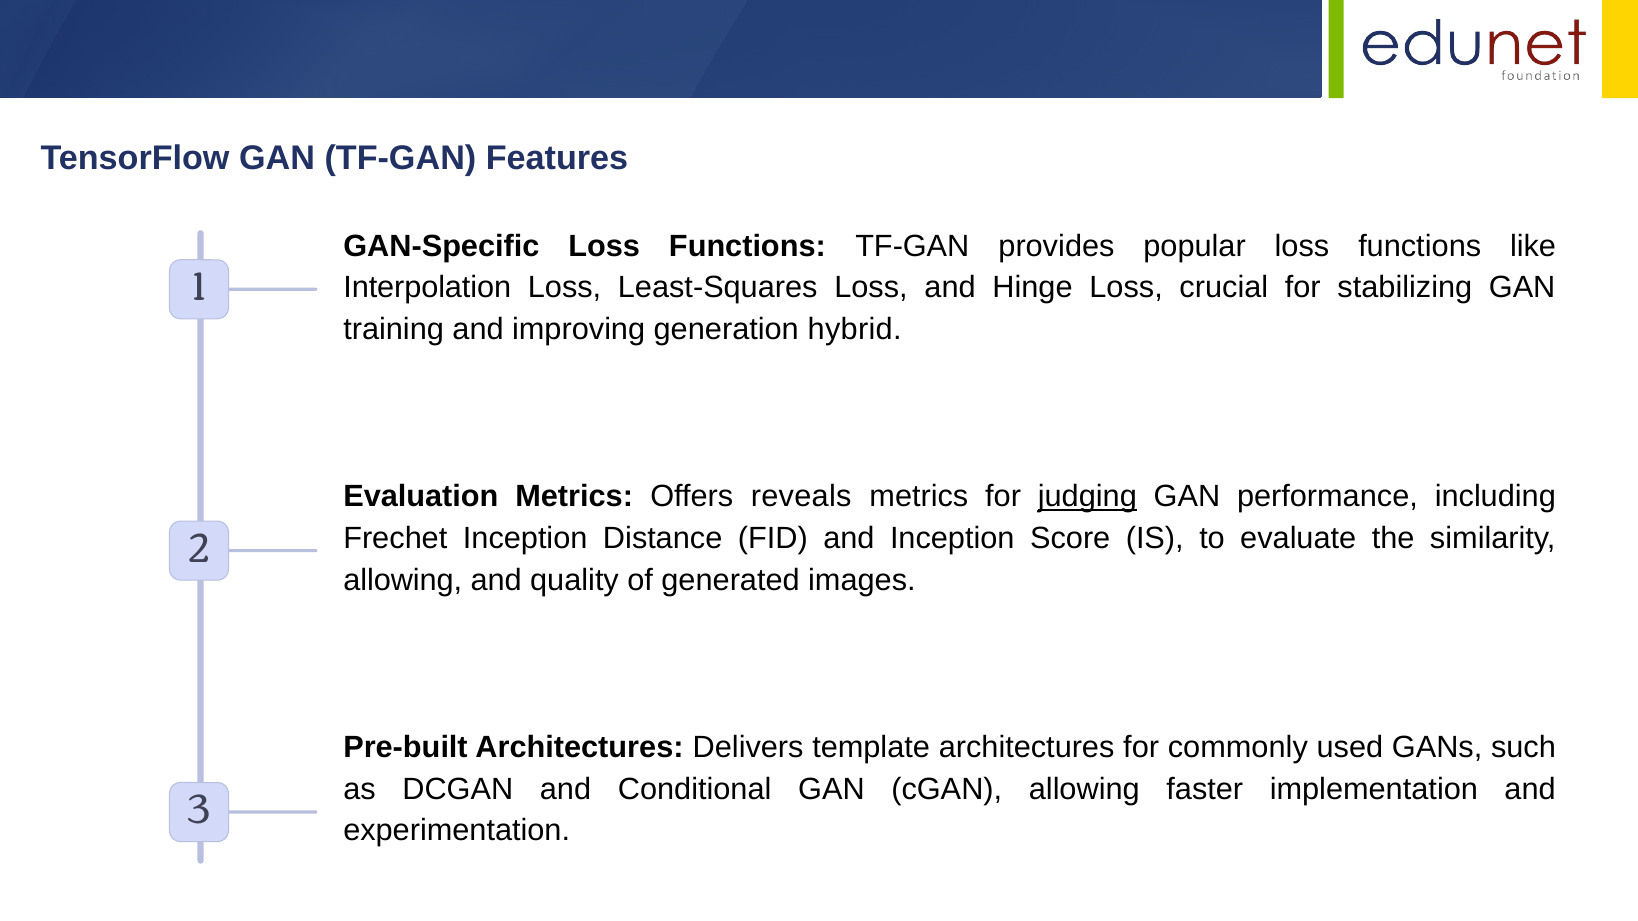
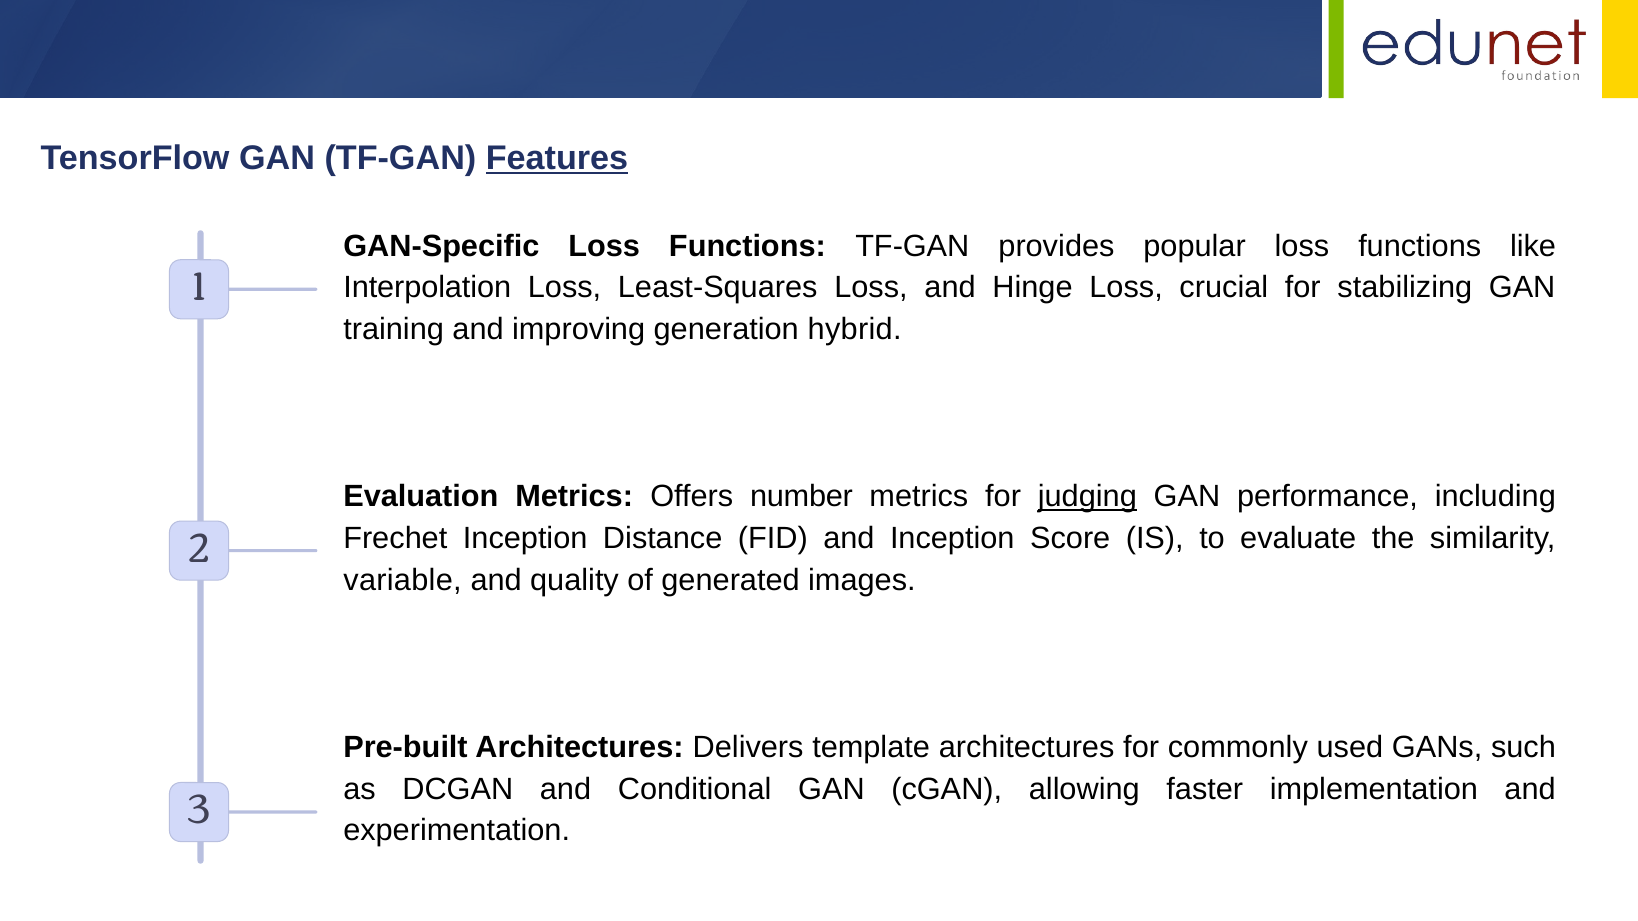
Features underline: none -> present
reveals: reveals -> number
allowing at (403, 580): allowing -> variable
